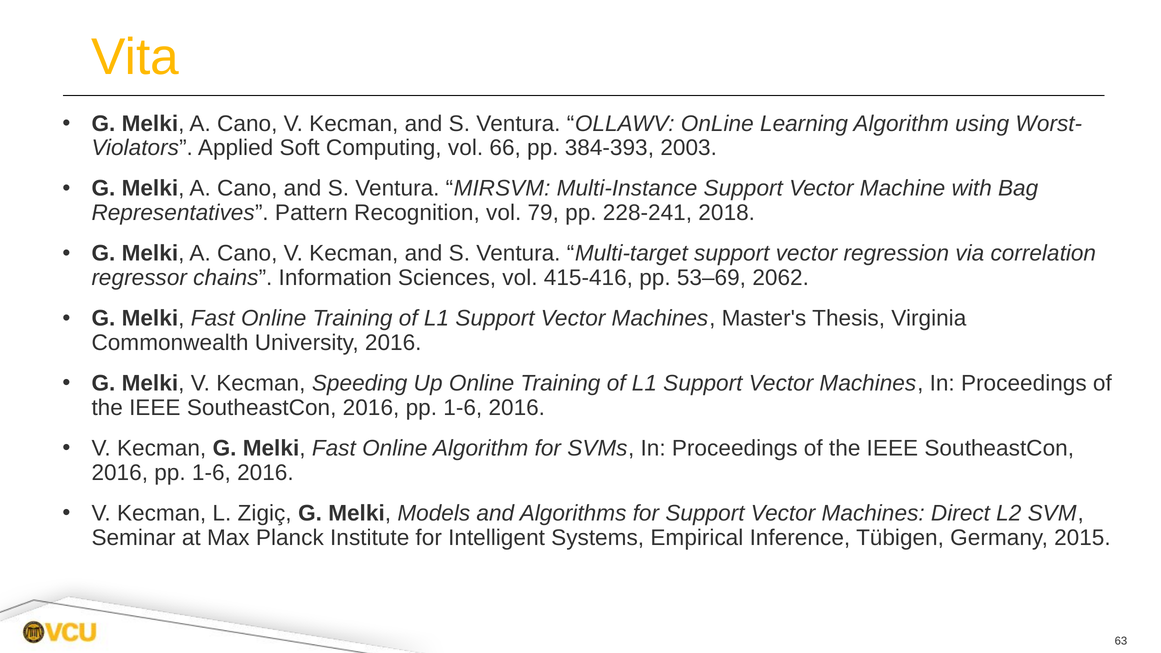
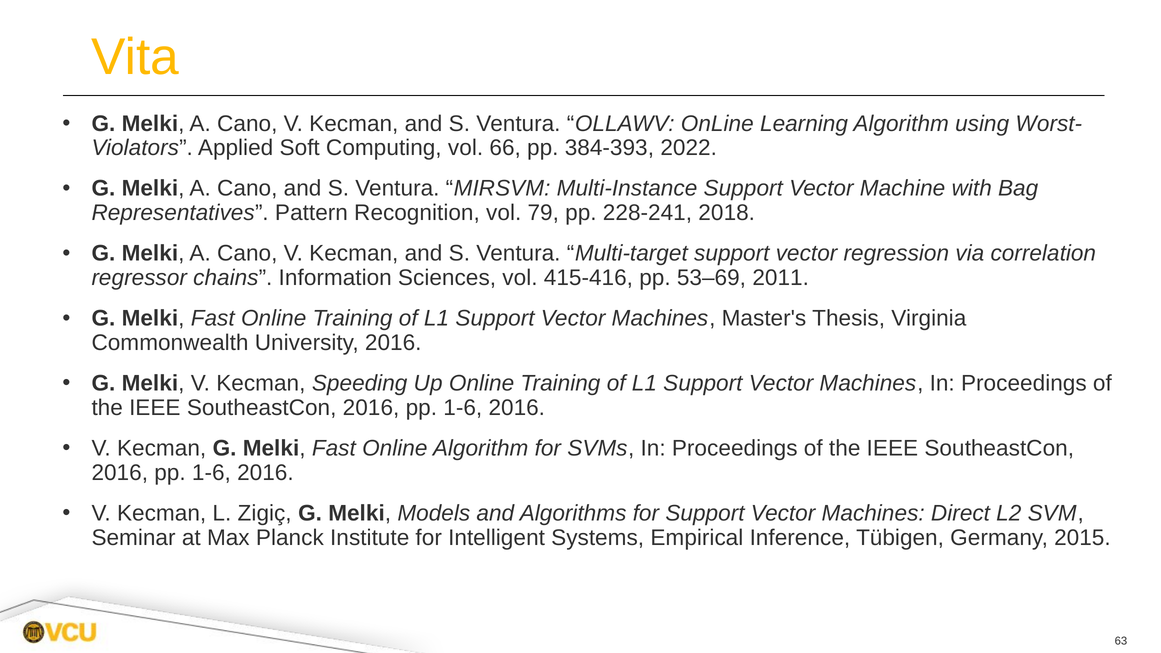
2003: 2003 -> 2022
2062: 2062 -> 2011
